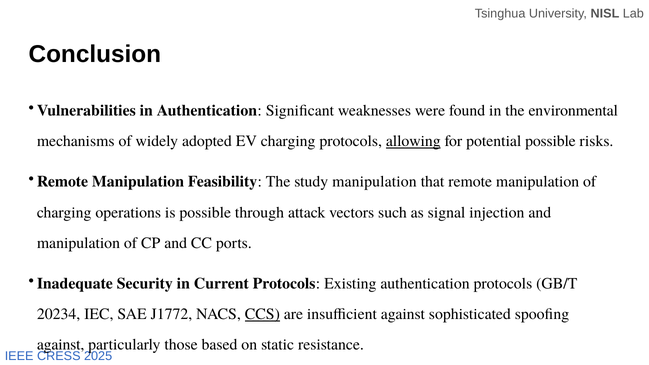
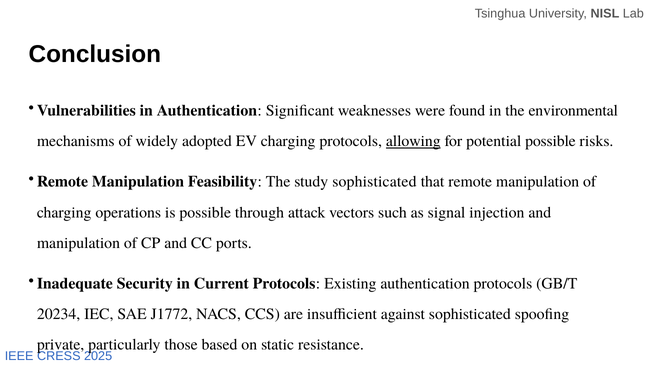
study manipulation: manipulation -> sophisticated
CCS underline: present -> none
against at (61, 345): against -> private
